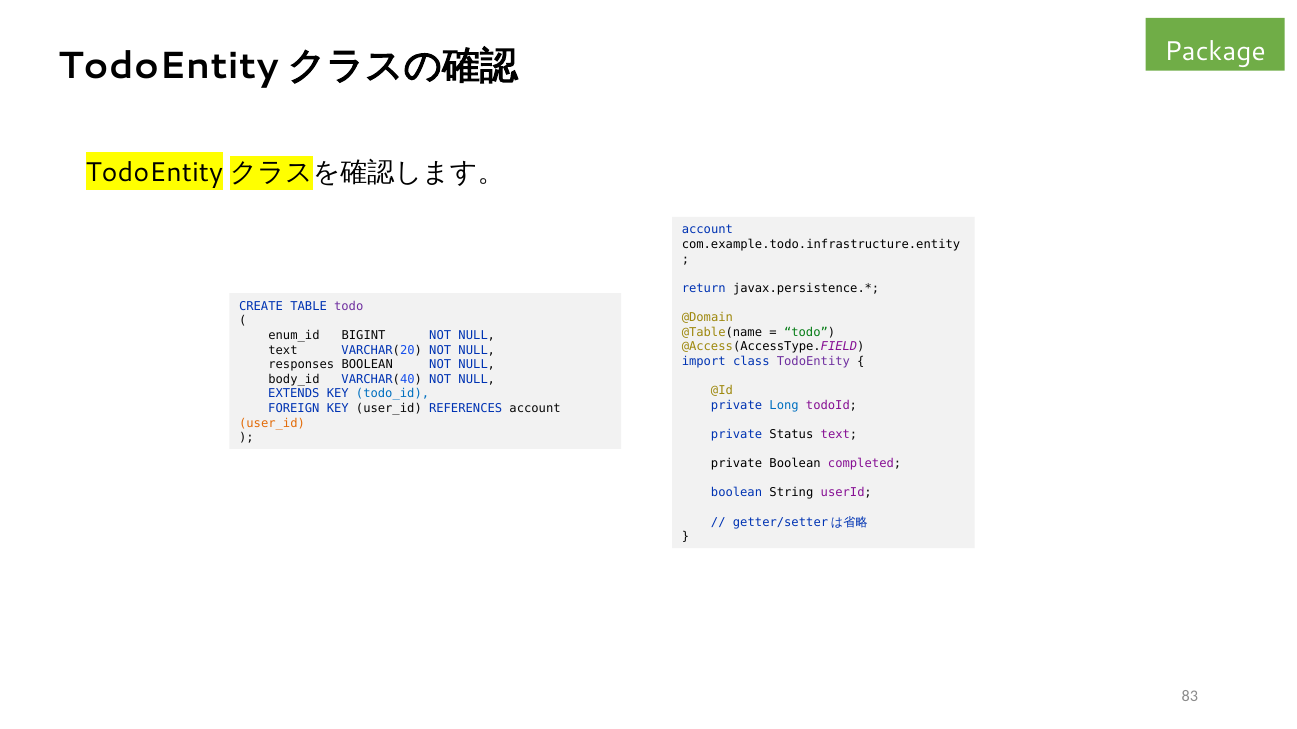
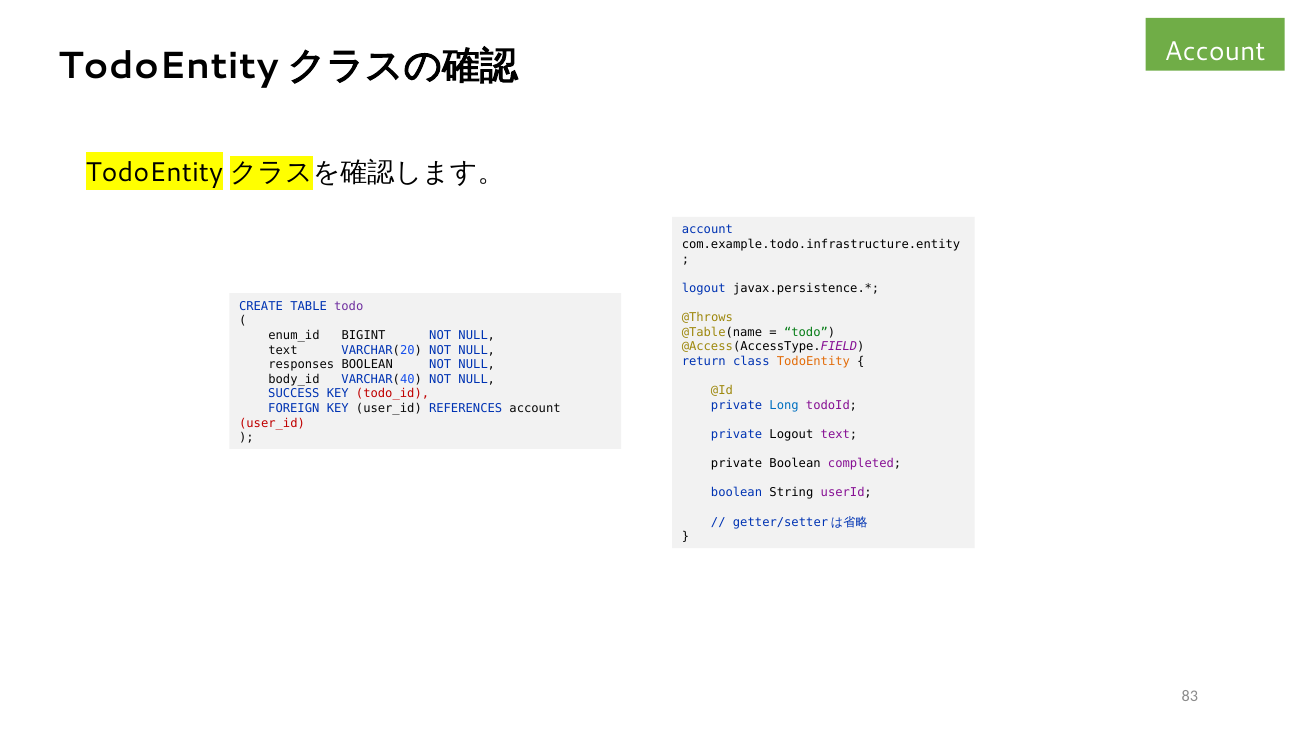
Package at (1215, 52): Package -> Account
return at (704, 289): return -> logout
@Domain: @Domain -> @Throws
import: import -> return
TodoEntity colour: purple -> orange
EXTENDS: EXTENDS -> SUCCESS
todo_id colour: blue -> red
user_id at (272, 423) colour: orange -> red
private Status: Status -> Logout
